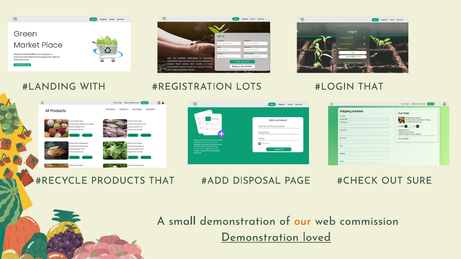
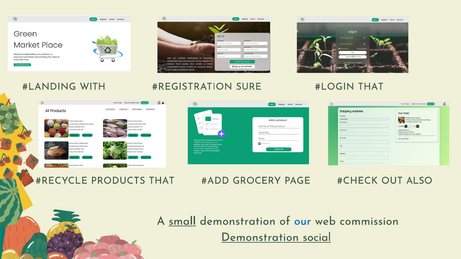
LOTS: LOTS -> SURE
DISPOSAL: DISPOSAL -> GROCERY
SURE: SURE -> ALSO
small underline: none -> present
our colour: orange -> blue
loved: loved -> social
